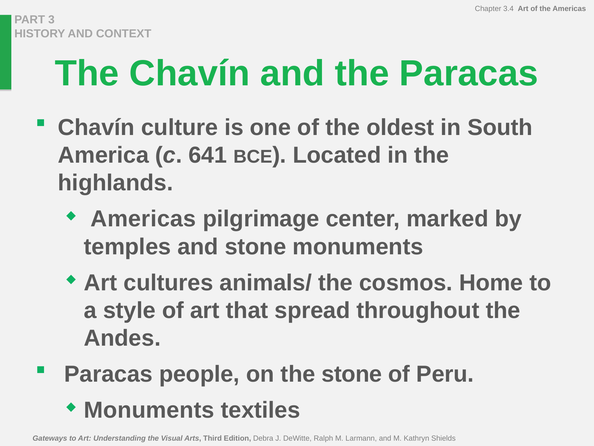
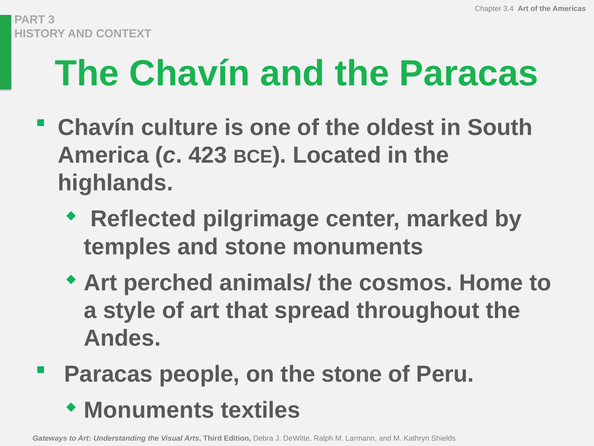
641: 641 -> 423
Americas at (143, 219): Americas -> Reflected
cultures: cultures -> perched
